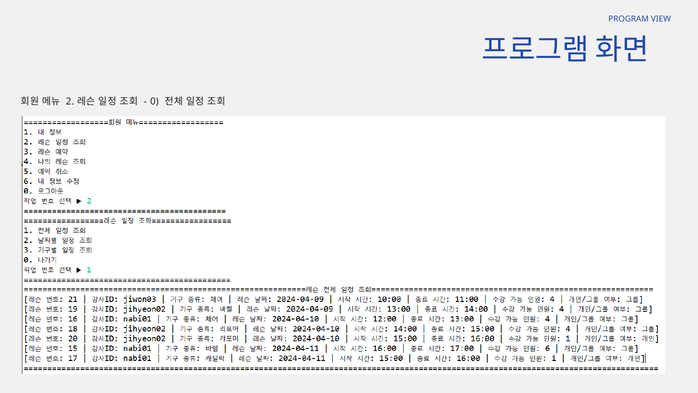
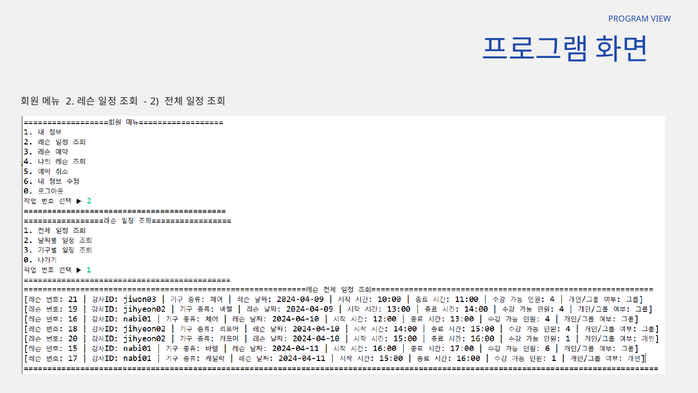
0 at (154, 101): 0 -> 2
